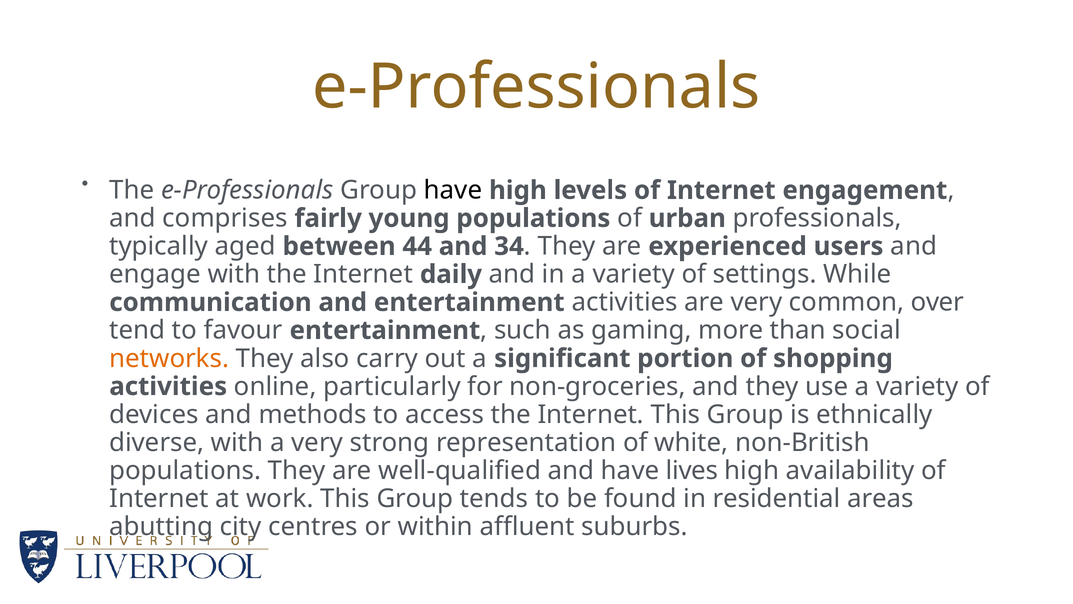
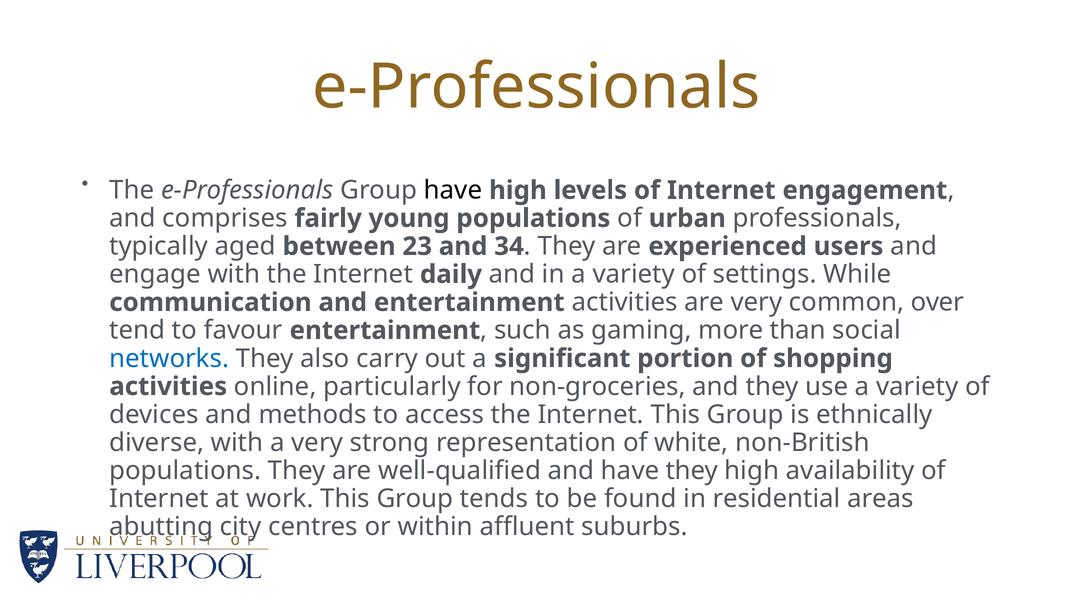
44: 44 -> 23
networks colour: orange -> blue
have lives: lives -> they
